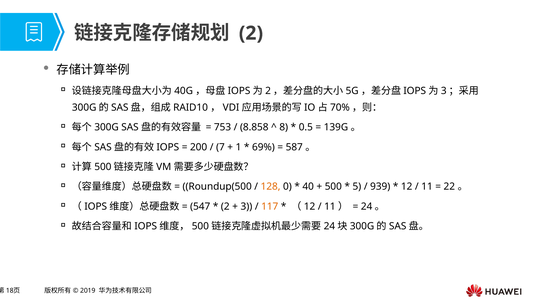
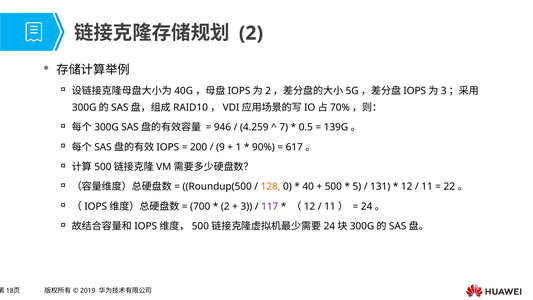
753: 753 -> 946
8.858: 8.858 -> 4.259
8: 8 -> 7
7: 7 -> 9
69%: 69% -> 90%
587: 587 -> 617
939: 939 -> 131
547: 547 -> 700
117 colour: orange -> purple
